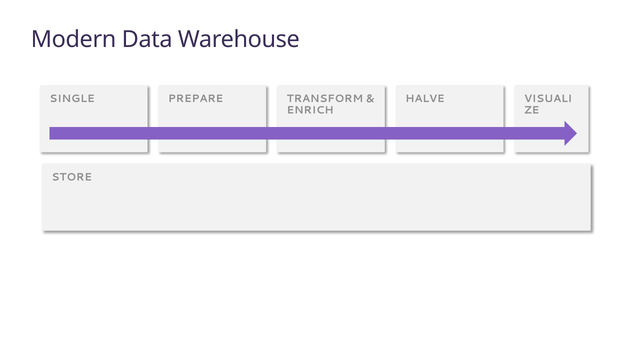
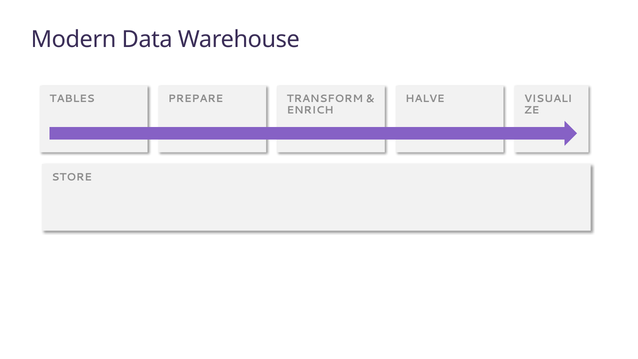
SINGLE: SINGLE -> TABLES
